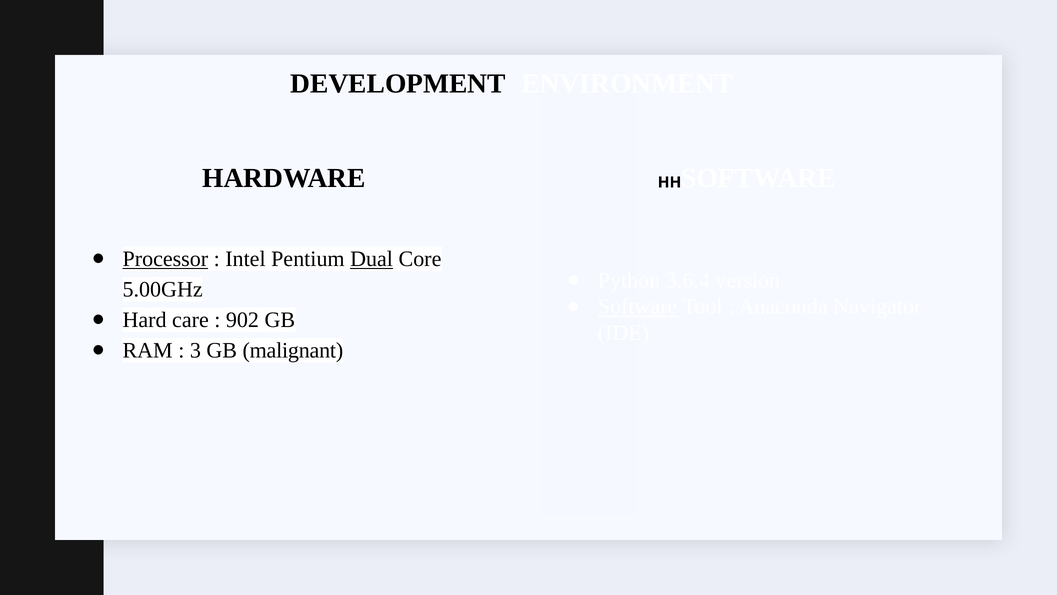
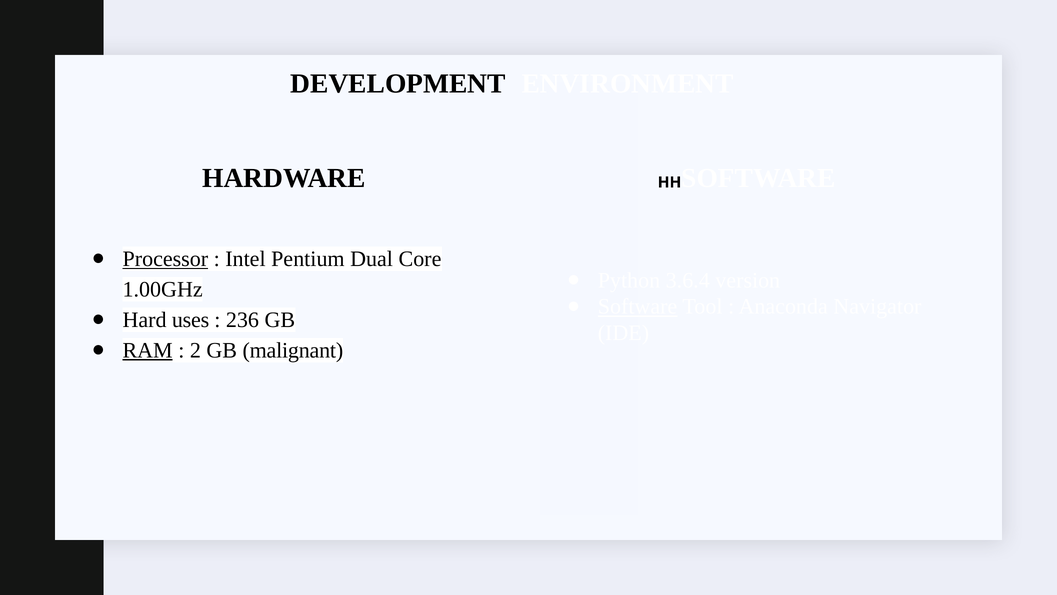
Dual underline: present -> none
5.00GHz: 5.00GHz -> 1.00GHz
care: care -> uses
902: 902 -> 236
RAM underline: none -> present
3: 3 -> 2
